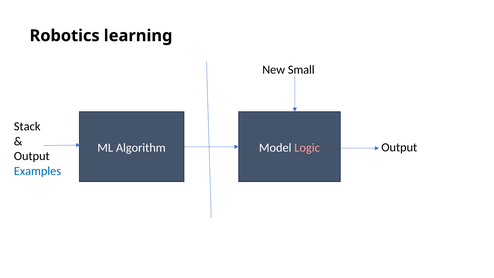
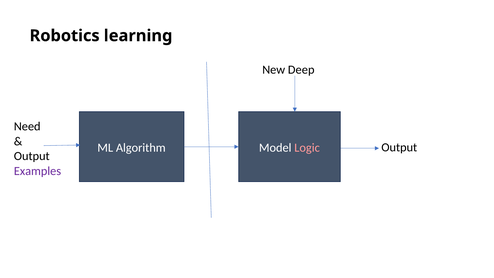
Small: Small -> Deep
Stack: Stack -> Need
Examples colour: blue -> purple
